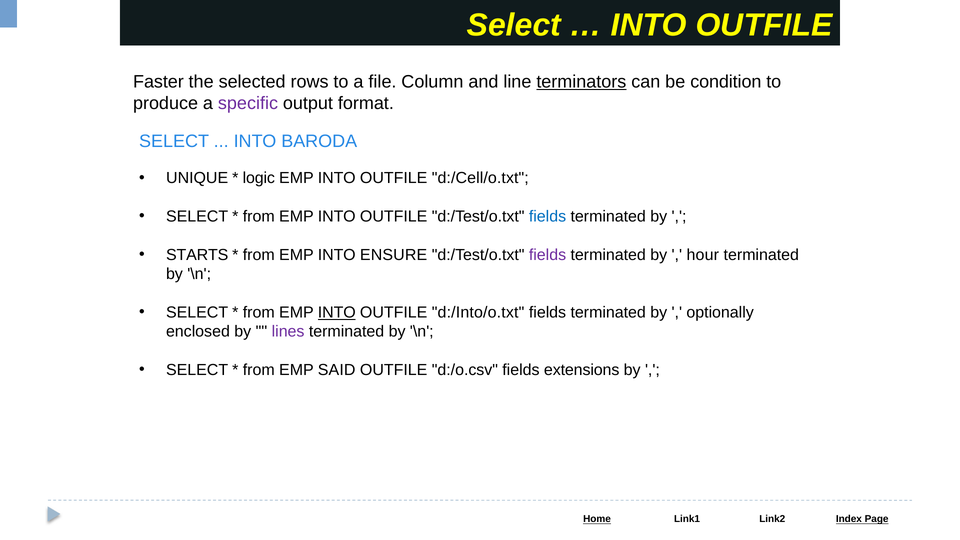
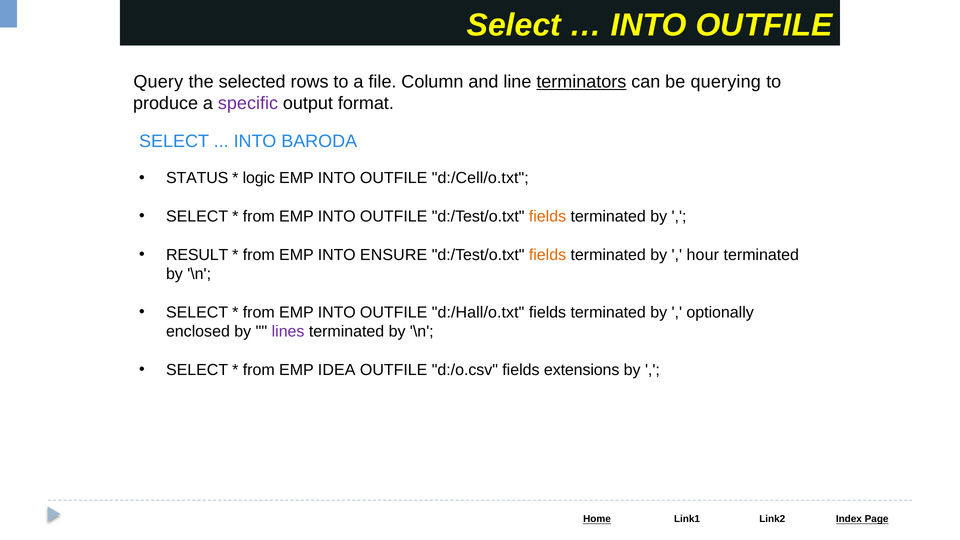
Faster: Faster -> Query
condition: condition -> querying
UNIQUE: UNIQUE -> STATUS
fields at (548, 217) colour: blue -> orange
STARTS: STARTS -> RESULT
fields at (548, 255) colour: purple -> orange
INTO at (337, 313) underline: present -> none
d:/Into/o.txt: d:/Into/o.txt -> d:/Hall/o.txt
SAID: SAID -> IDEA
